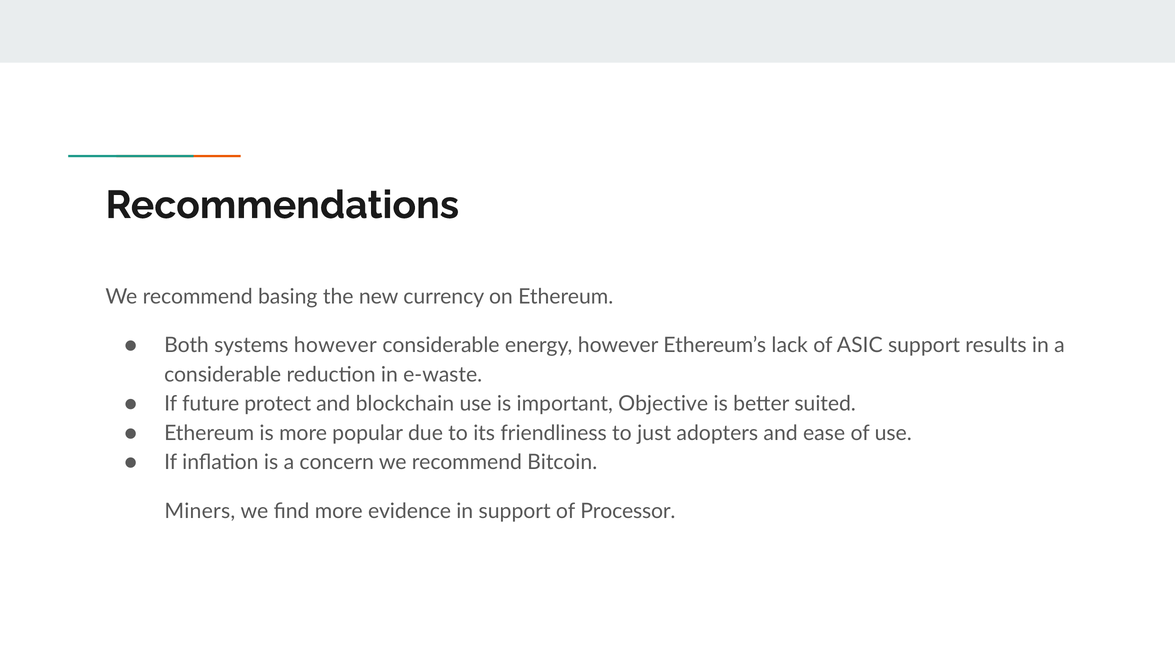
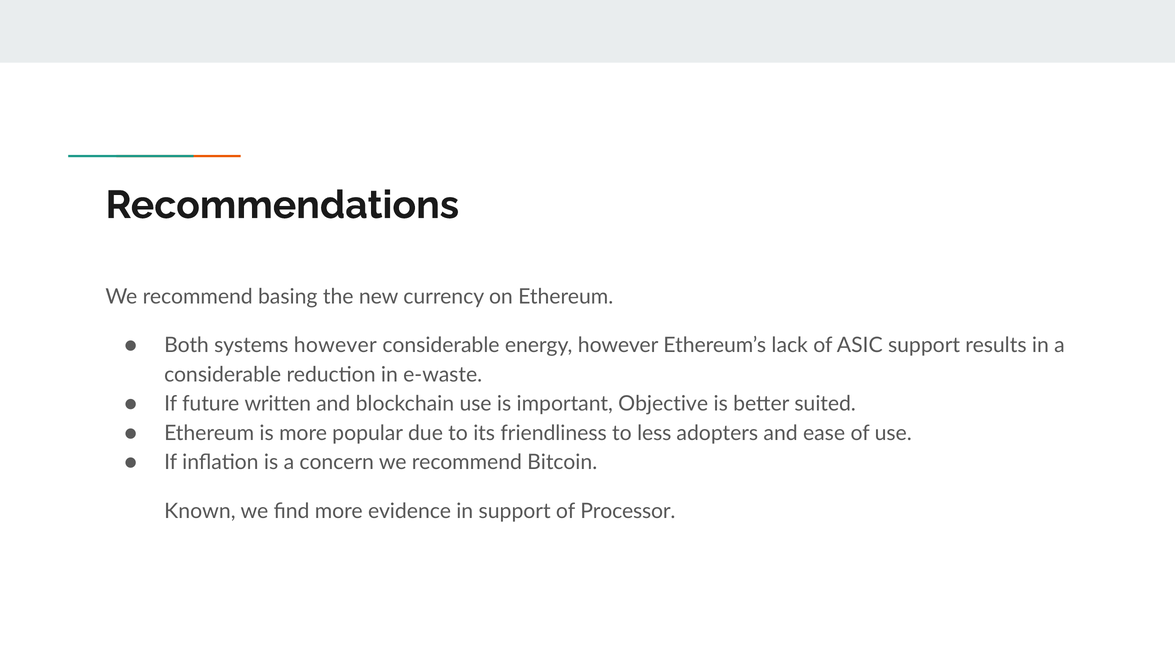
protect: protect -> written
just: just -> less
Miners: Miners -> Known
